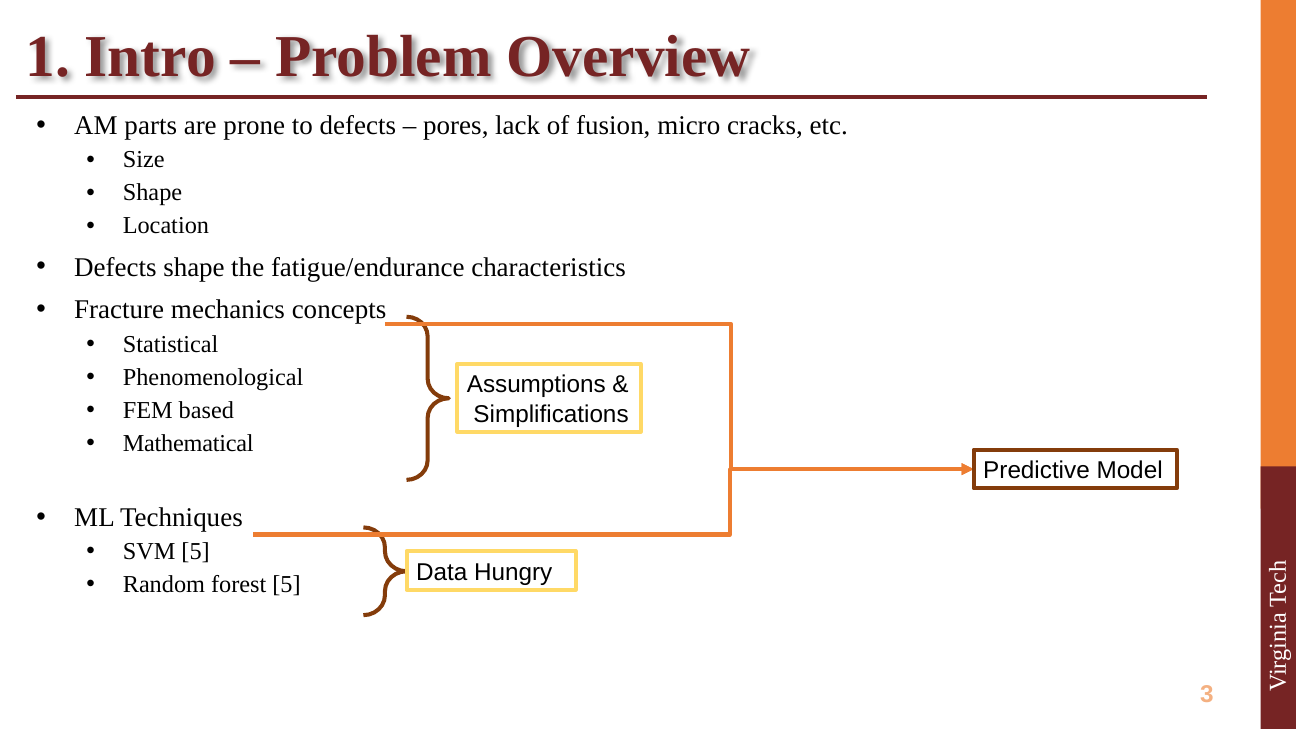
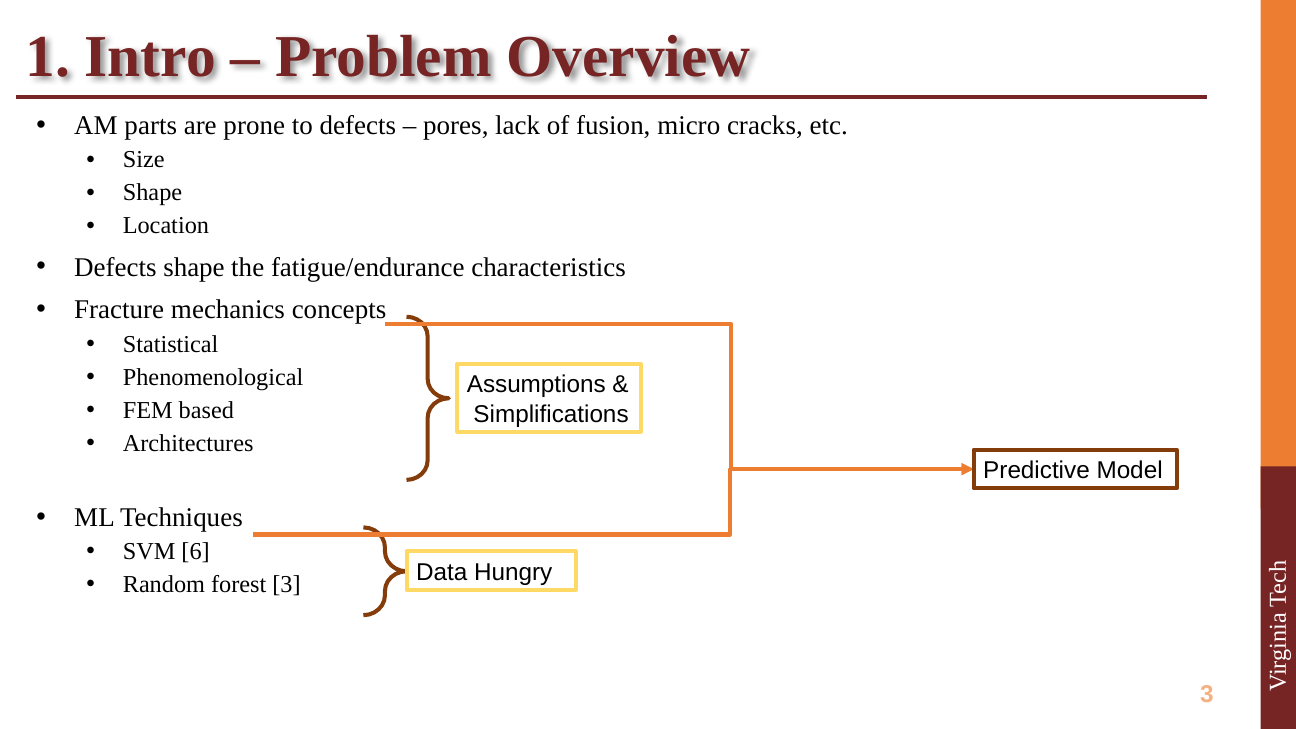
Mathematical: Mathematical -> Architectures
SVM 5: 5 -> 6
forest 5: 5 -> 3
